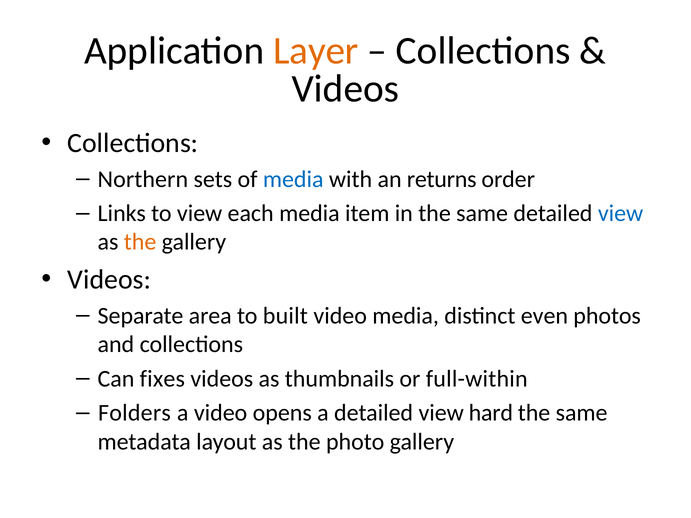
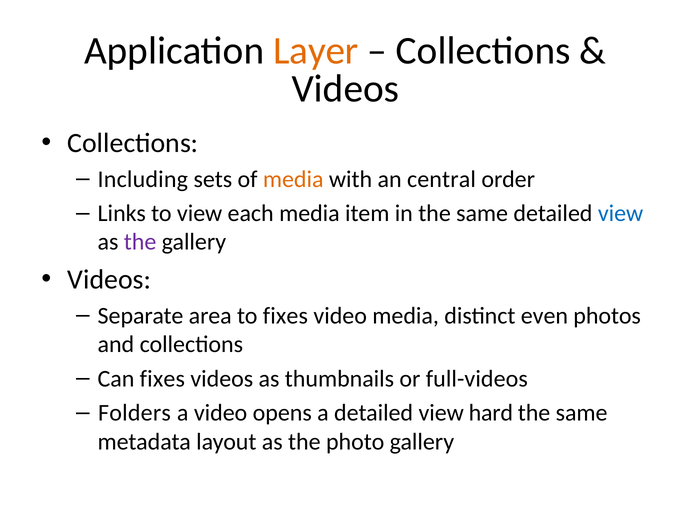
Northern: Northern -> Including
media at (293, 179) colour: blue -> orange
returns: returns -> central
the at (140, 242) colour: orange -> purple
to built: built -> fixes
full-within: full-within -> full-videos
